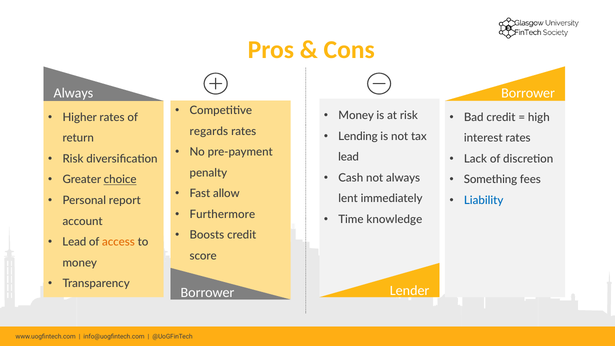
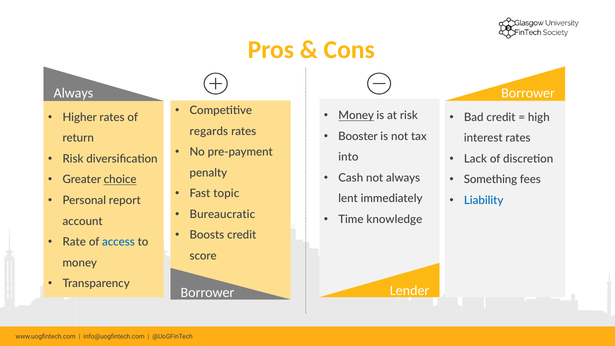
Money at (356, 116) underline: none -> present
Lending: Lending -> Booster
lead at (349, 157): lead -> into
allow: allow -> topic
Furthermore: Furthermore -> Bureaucratic
Lead at (74, 242): Lead -> Rate
access colour: orange -> blue
